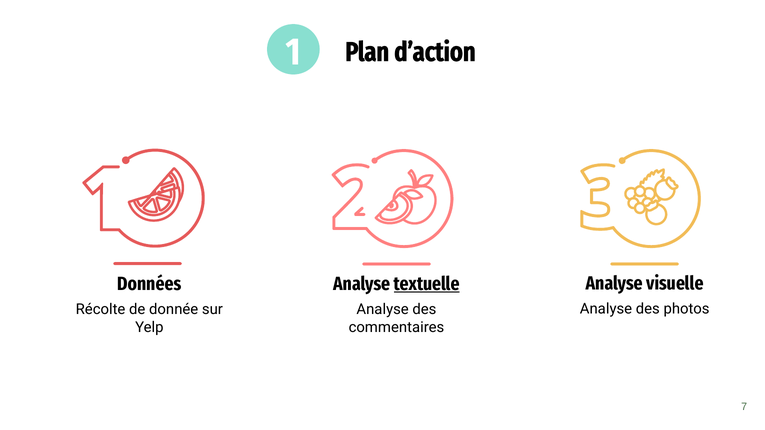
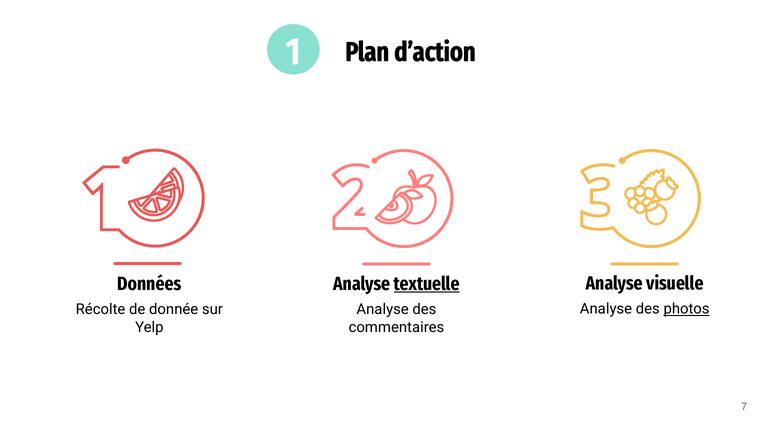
photos underline: none -> present
